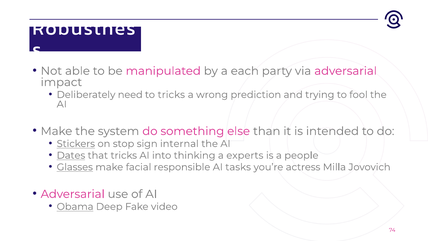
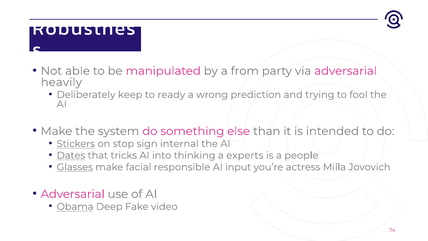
each: each -> from
impact: impact -> heavily
need: need -> keep
to tricks: tricks -> ready
tasks: tasks -> input
